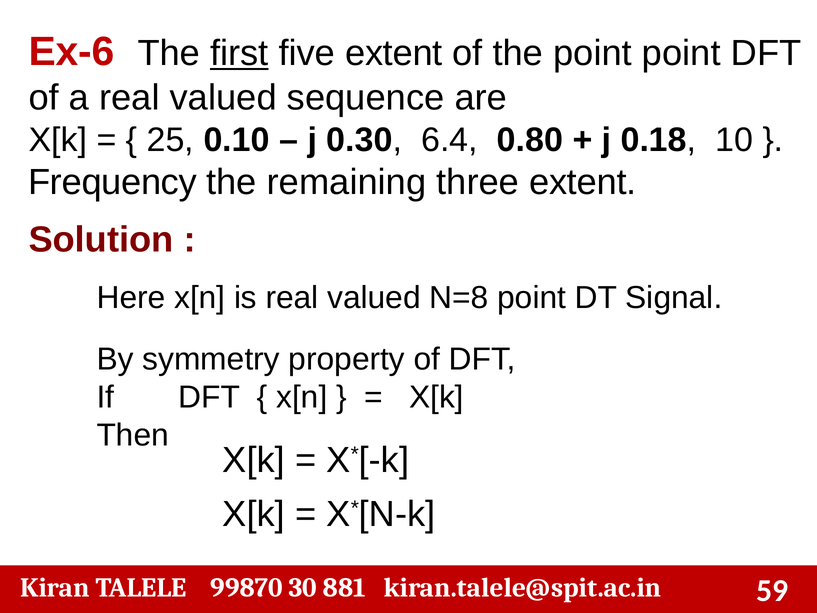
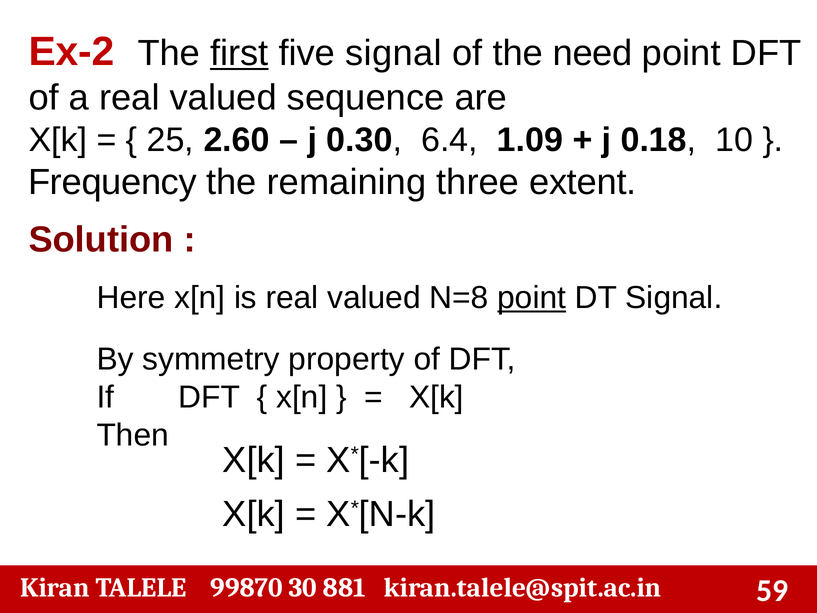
Ex-6: Ex-6 -> Ex-2
five extent: extent -> signal
the point: point -> need
0.10: 0.10 -> 2.60
0.80: 0.80 -> 1.09
point at (532, 298) underline: none -> present
